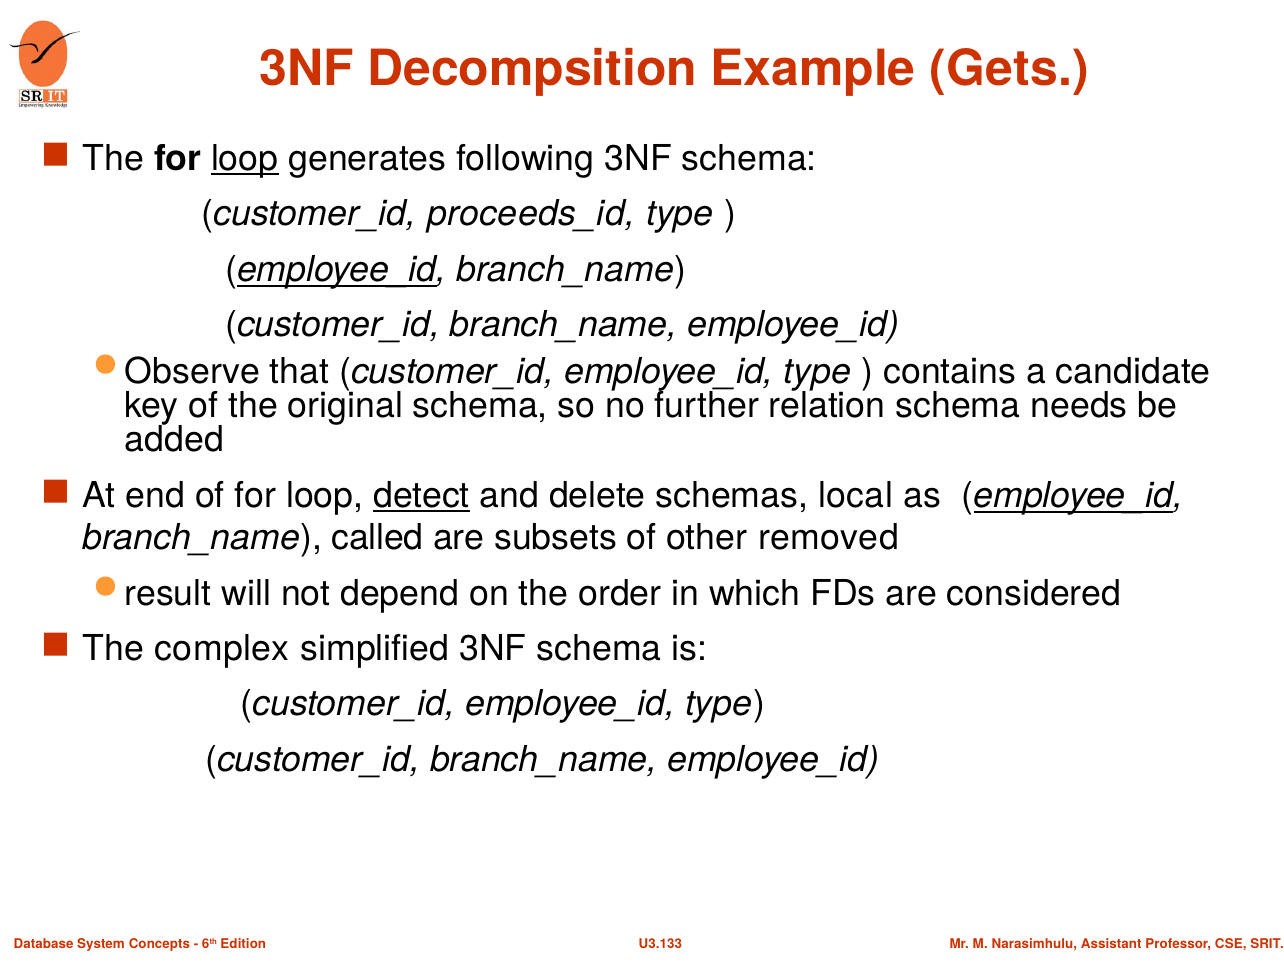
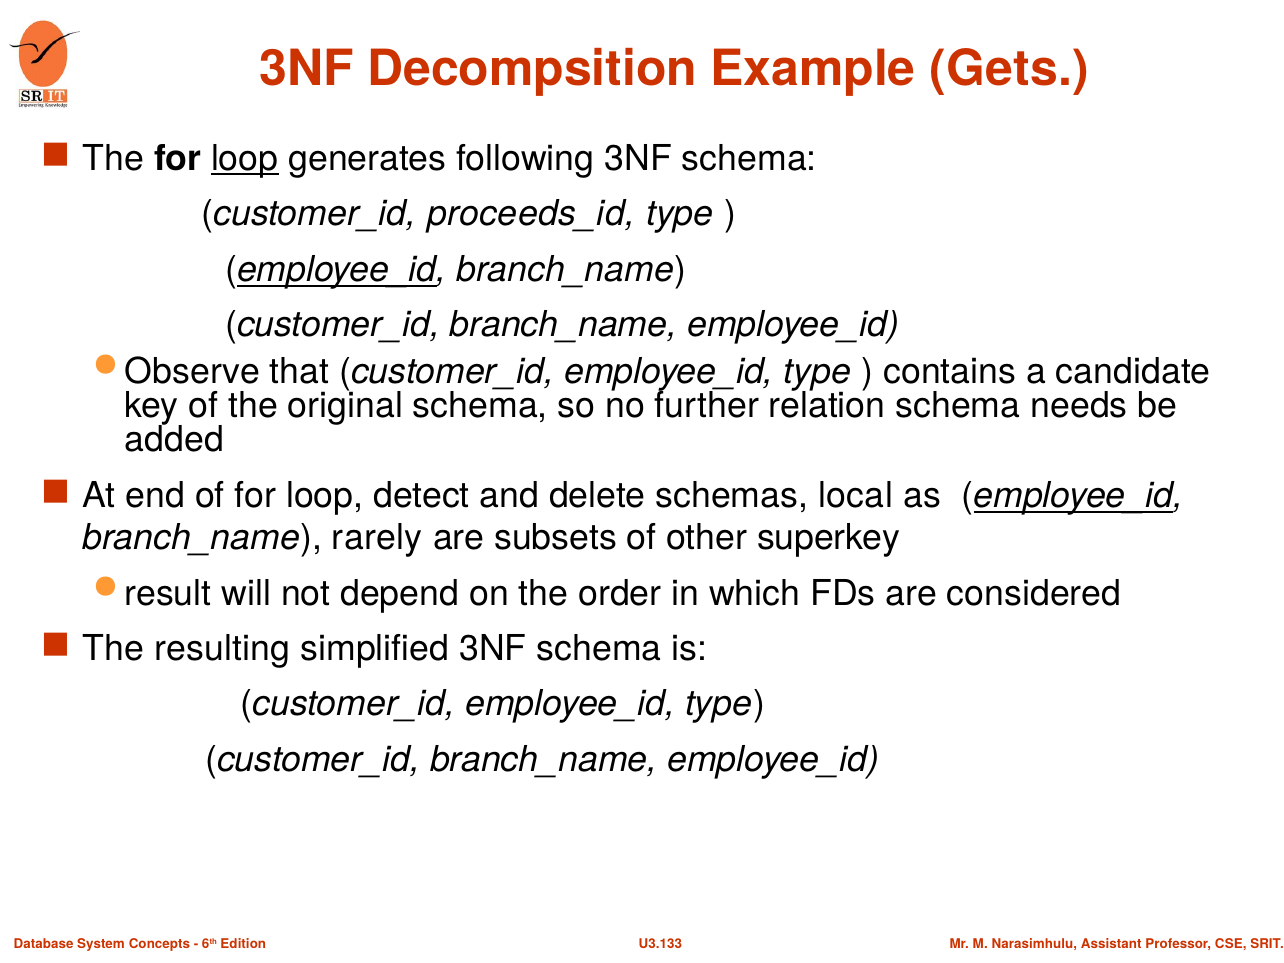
detect underline: present -> none
called: called -> rarely
removed: removed -> superkey
complex: complex -> resulting
